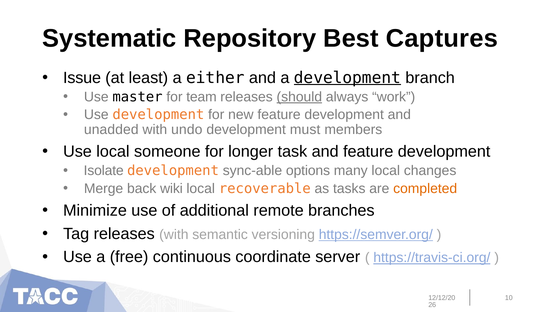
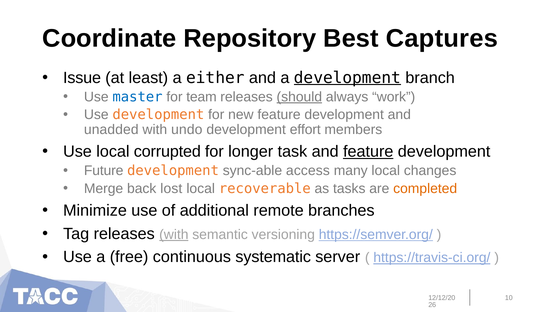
Systematic: Systematic -> Coordinate
master colour: black -> blue
must: must -> effort
someone: someone -> corrupted
feature at (368, 152) underline: none -> present
Isolate: Isolate -> Future
options: options -> access
wiki: wiki -> lost
with at (174, 235) underline: none -> present
coordinate: coordinate -> systematic
